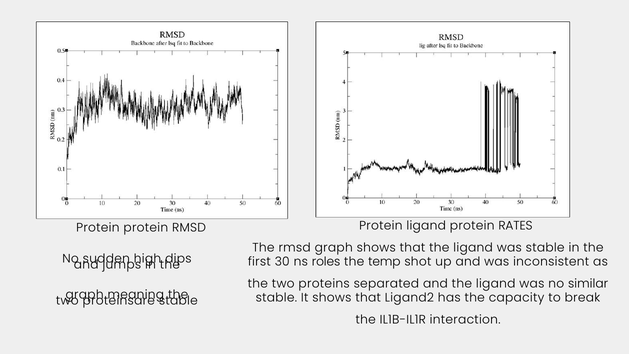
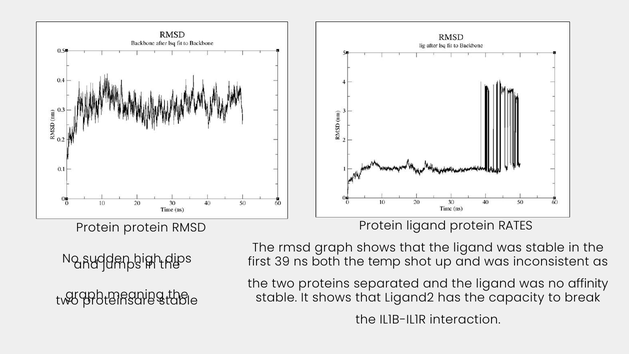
30: 30 -> 39
roles: roles -> both
similar: similar -> affinity
